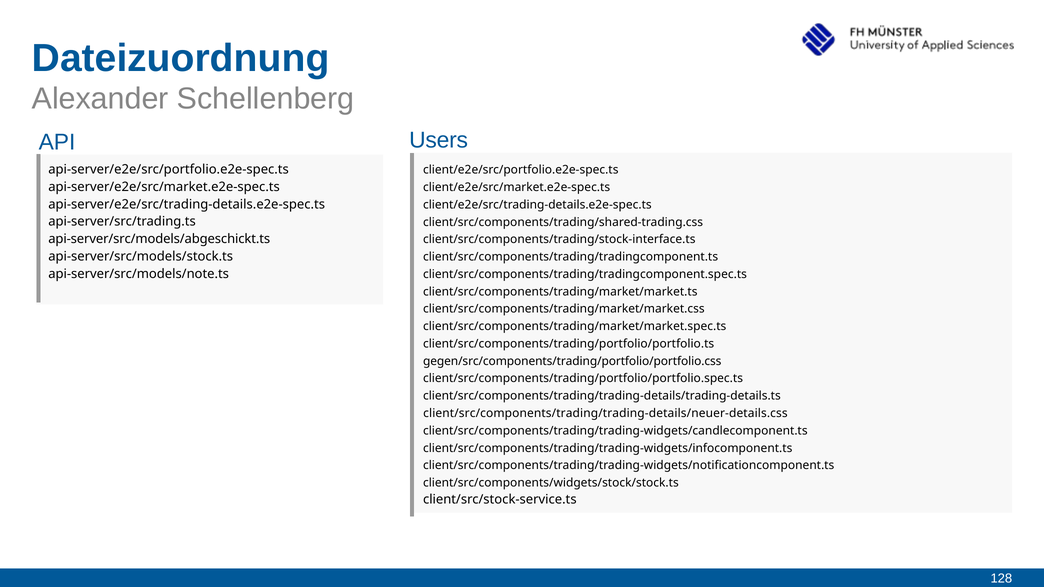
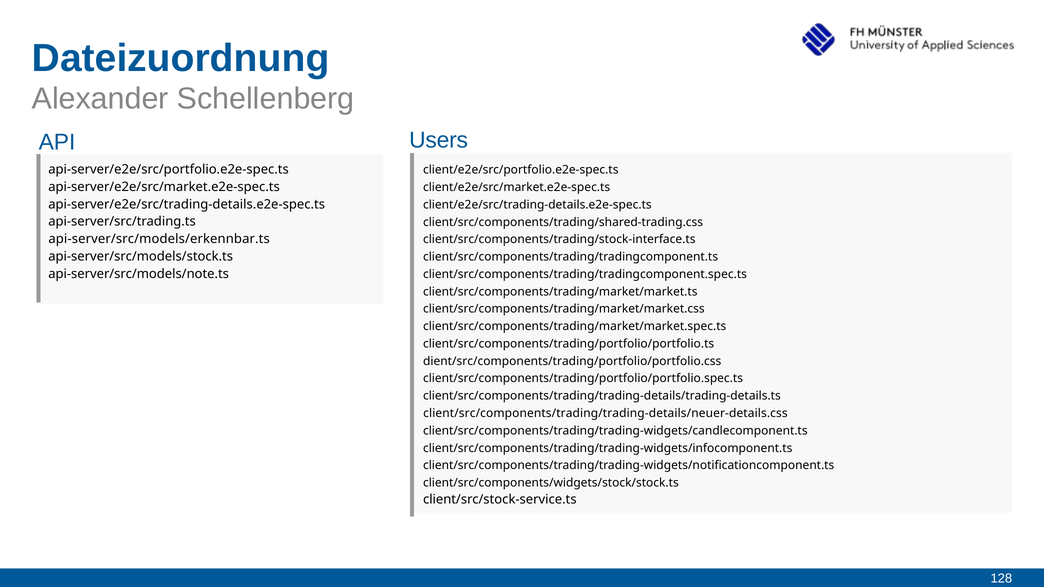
api-server/src/models/abgeschickt.ts: api-server/src/models/abgeschickt.ts -> api-server/src/models/erkennbar.ts
gegen/src/components/trading/portfolio/portfolio.css: gegen/src/components/trading/portfolio/portfolio.css -> dient/src/components/trading/portfolio/portfolio.css
